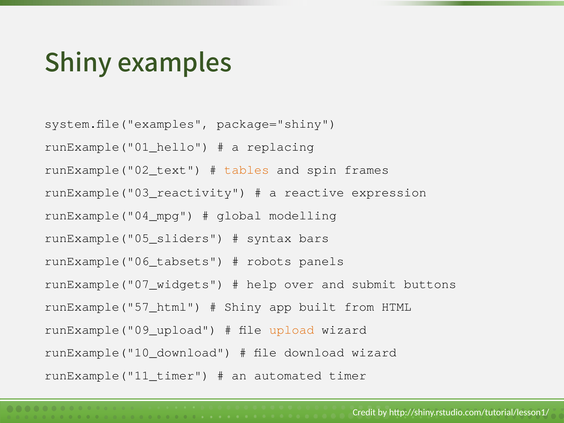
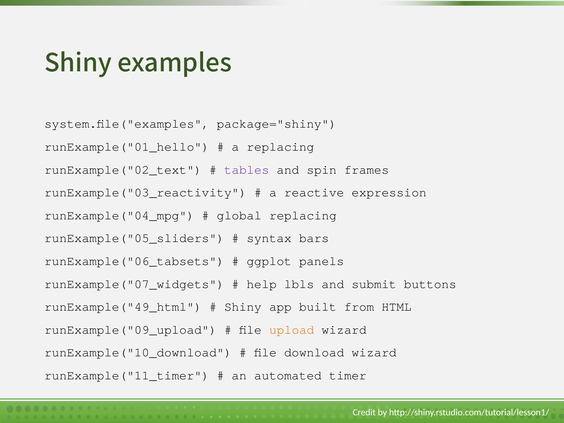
tables colour: orange -> purple
global modelling: modelling -> replacing
robots: robots -> ggplot
over: over -> lbls
runExample("57_html: runExample("57_html -> runExample("49_html
